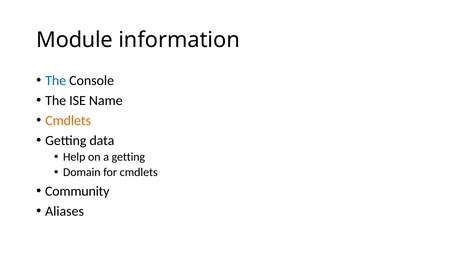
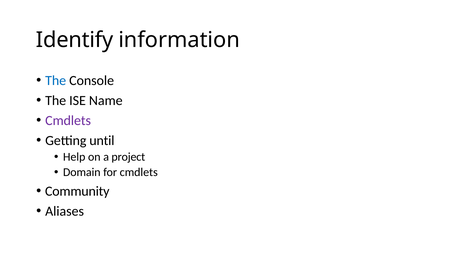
Module: Module -> Identify
Cmdlets at (68, 120) colour: orange -> purple
data: data -> until
a getting: getting -> project
